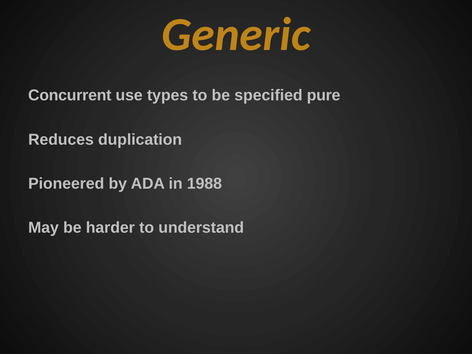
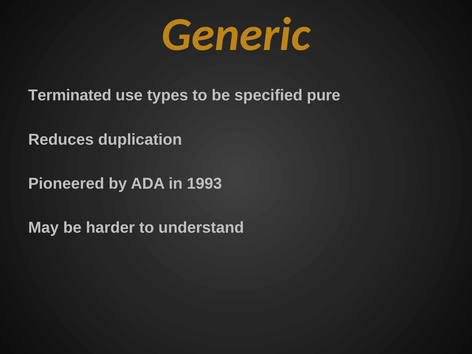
Concurrent: Concurrent -> Terminated
1988: 1988 -> 1993
